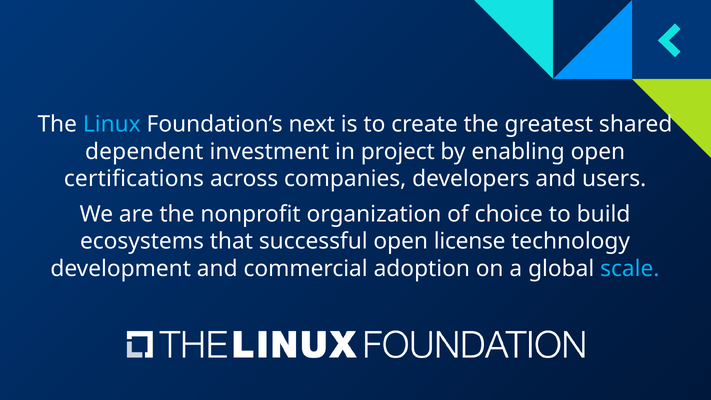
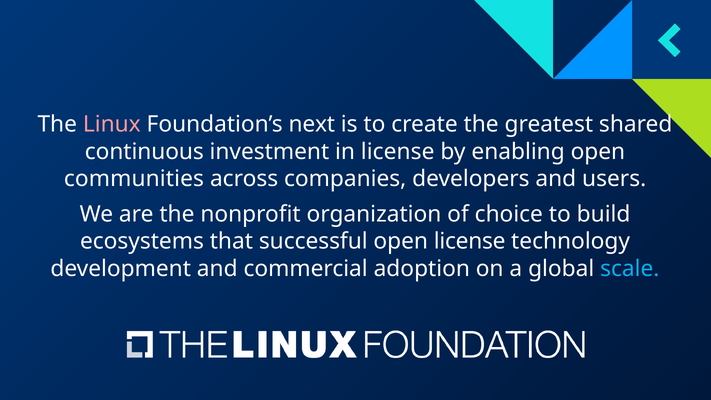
Linux colour: light blue -> pink
dependent: dependent -> continuous
in project: project -> license
certifications: certifications -> communities
